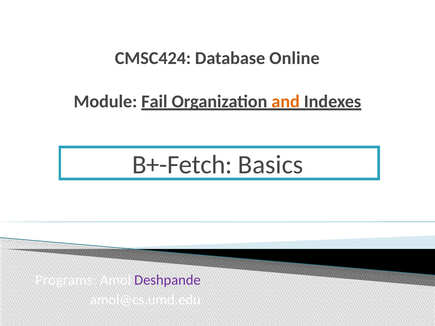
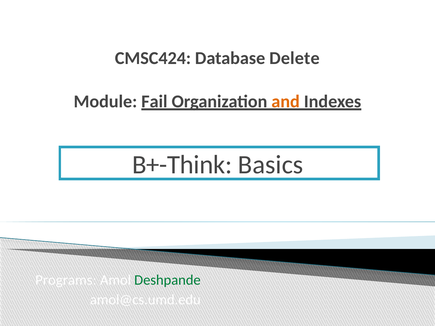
Online: Online -> Delete
B+-Fetch: B+-Fetch -> B+-Think
Deshpande colour: purple -> green
